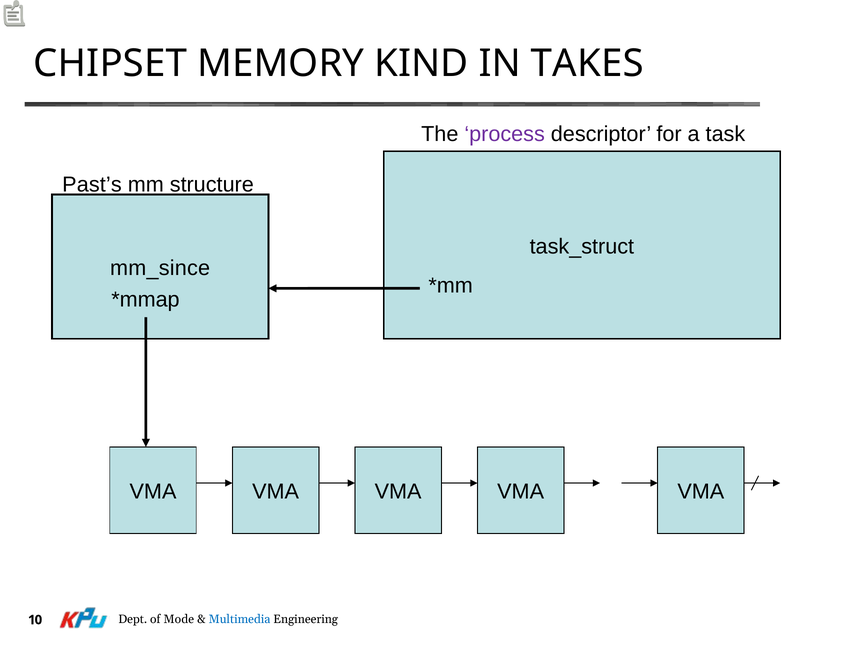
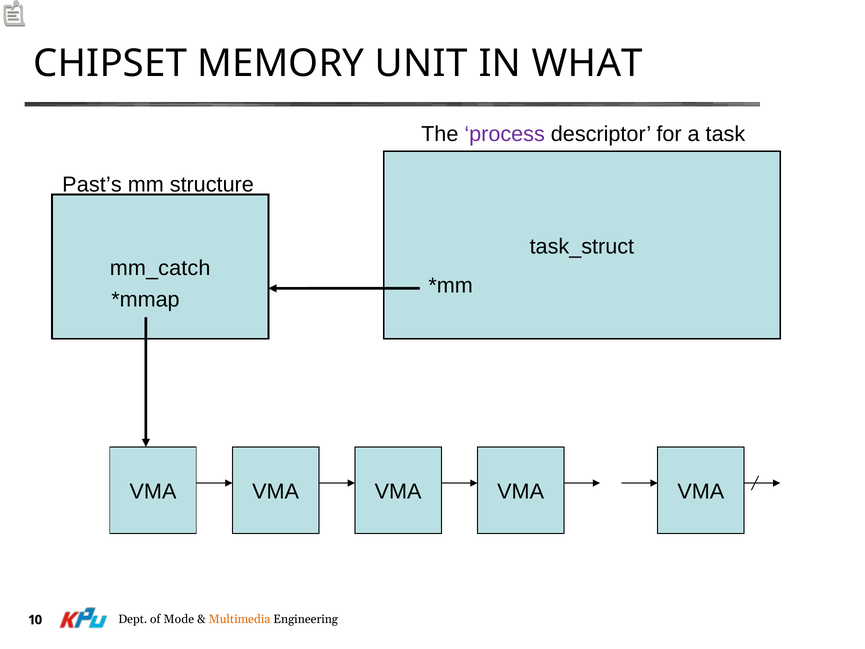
KIND: KIND -> UNIT
TAKES: TAKES -> WHAT
mm_since: mm_since -> mm_catch
Multimedia colour: blue -> orange
